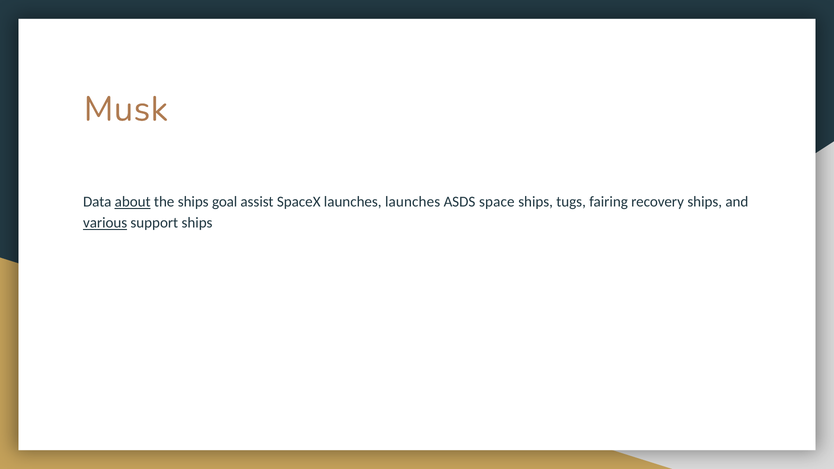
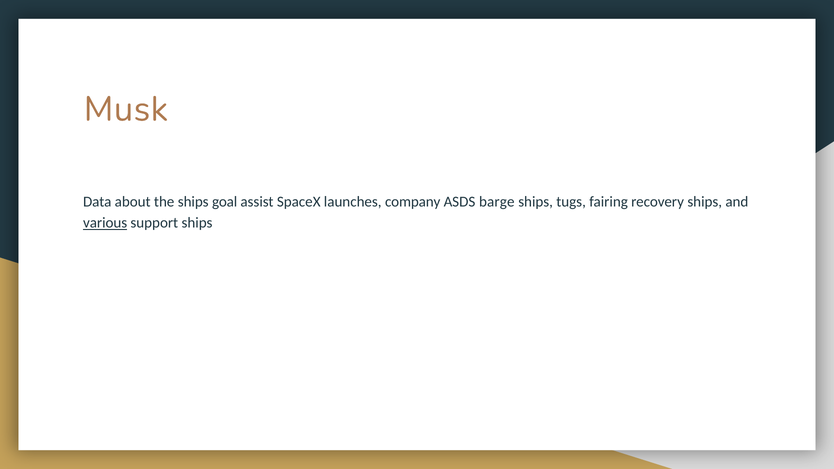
about underline: present -> none
launches launches: launches -> company
space: space -> barge
